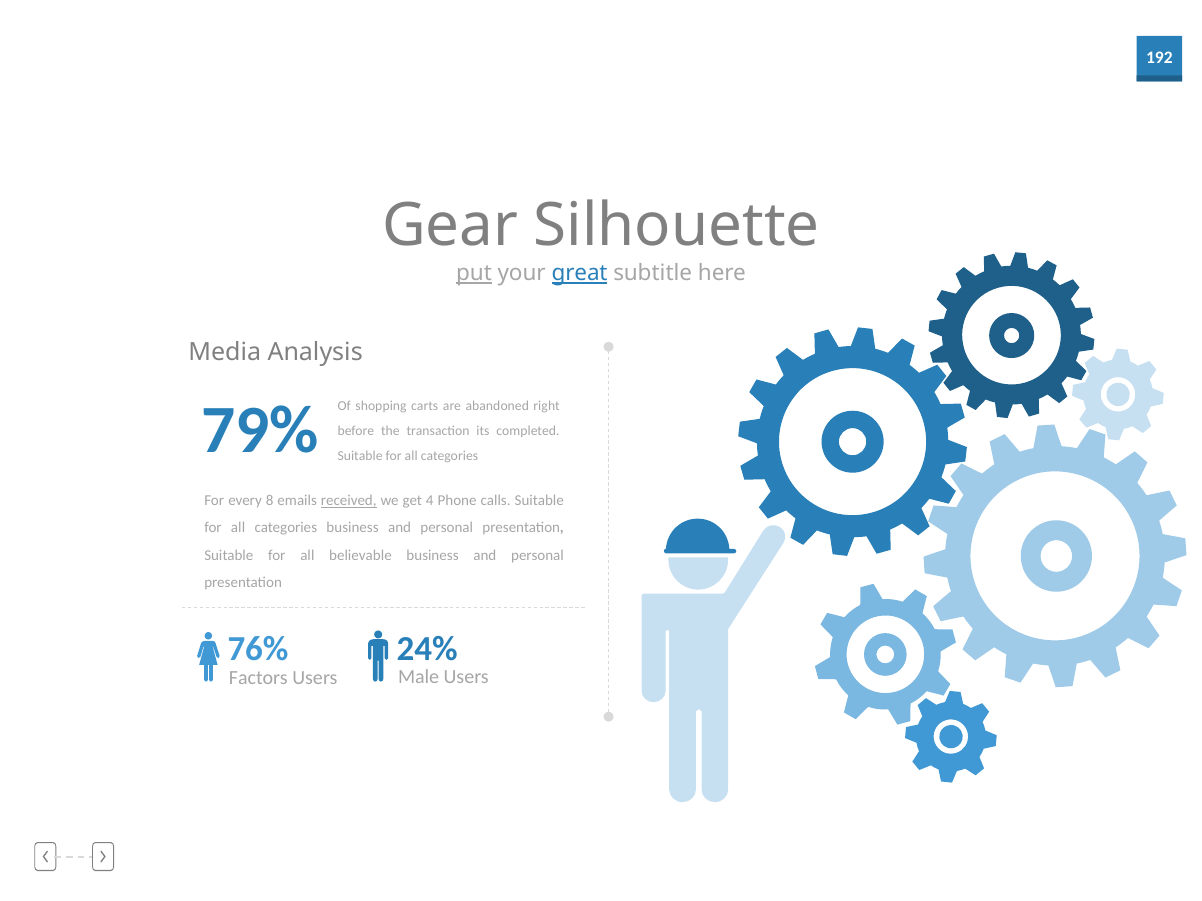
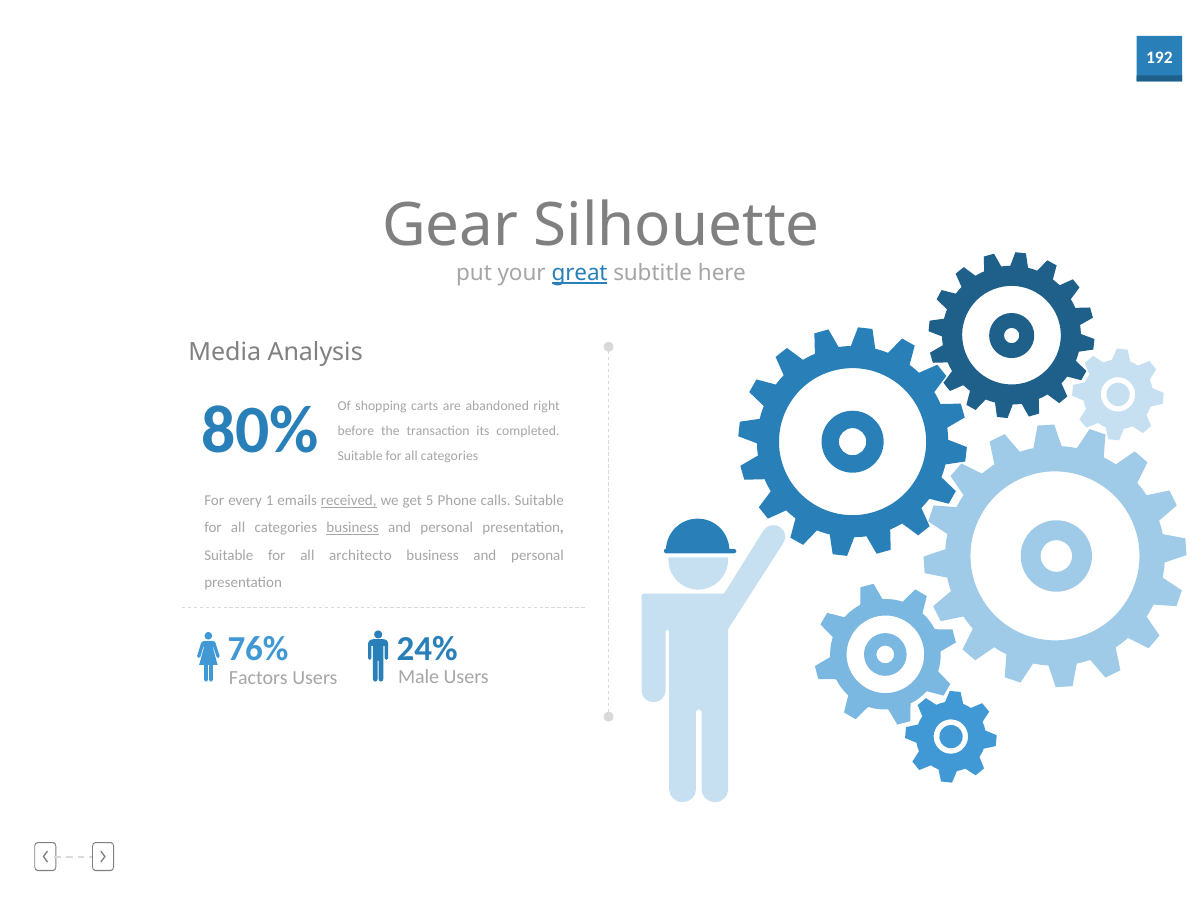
put underline: present -> none
79%: 79% -> 80%
8: 8 -> 1
4: 4 -> 5
business at (353, 528) underline: none -> present
believable: believable -> architecto
